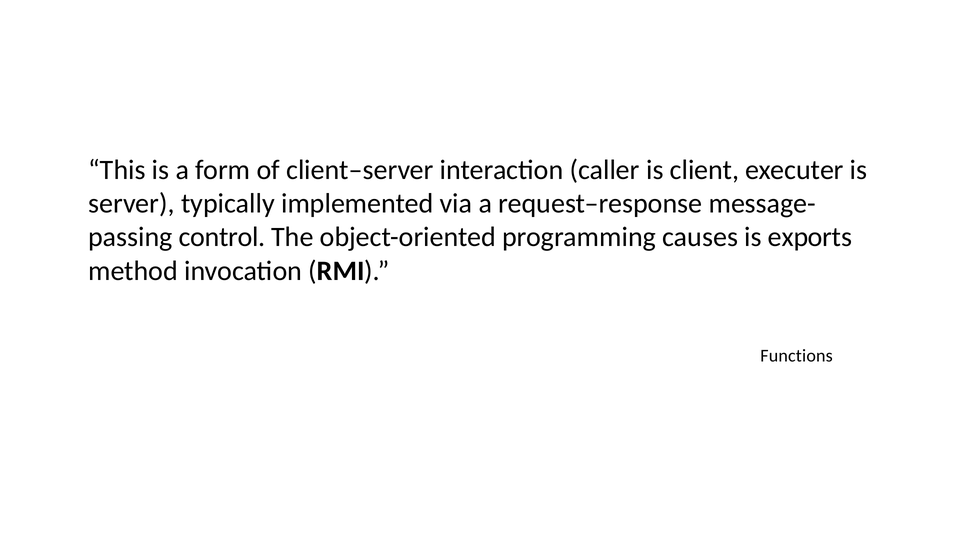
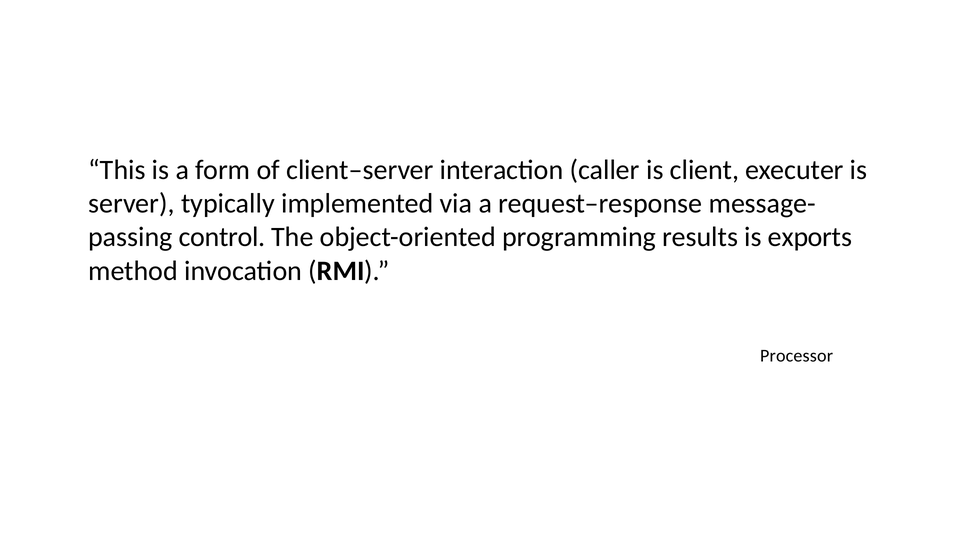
causes: causes -> results
Functions: Functions -> Processor
